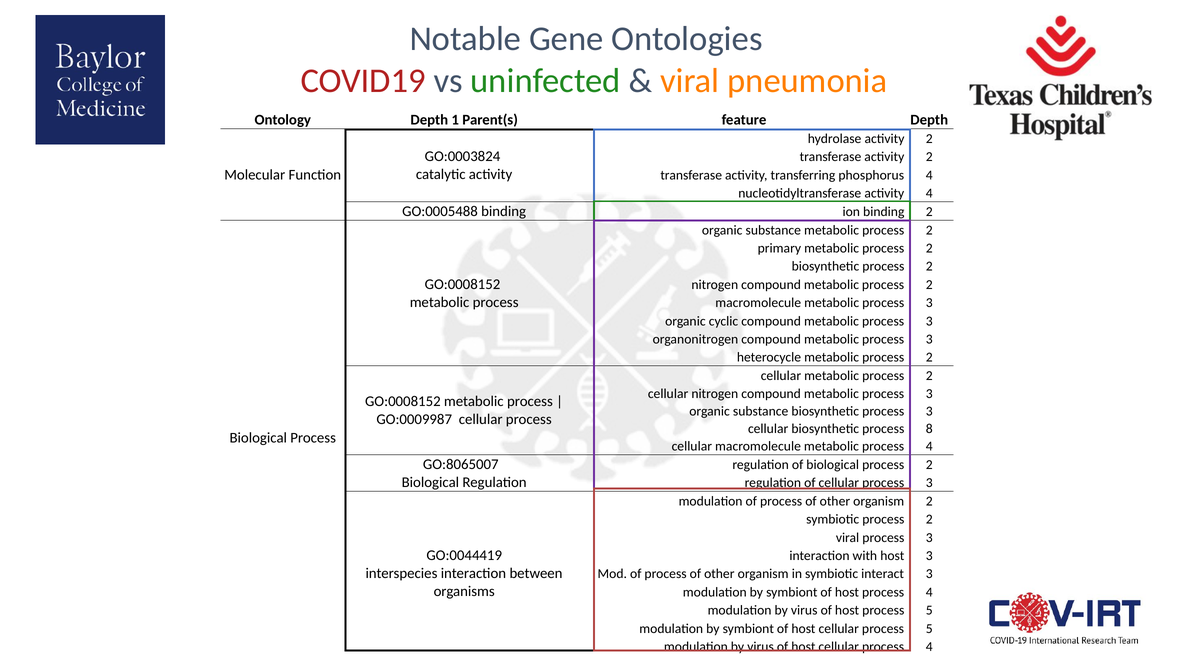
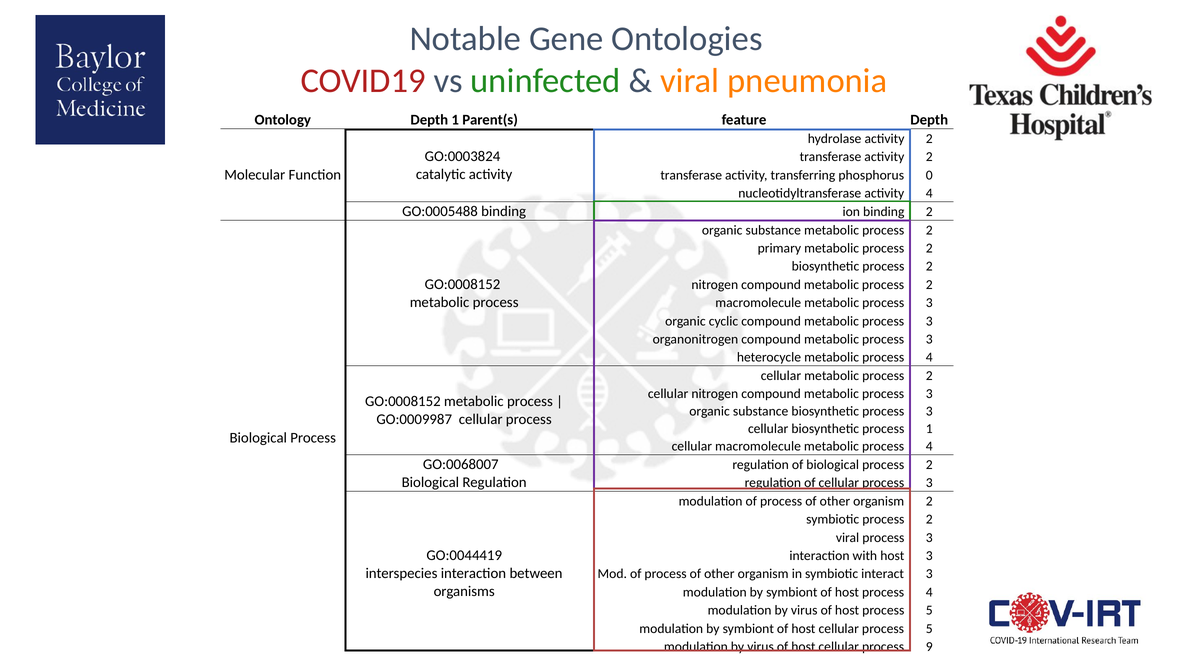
phosphorus 4: 4 -> 0
heterocycle metabolic process 2: 2 -> 4
process 8: 8 -> 1
GO:8065007: GO:8065007 -> GO:0068007
cellular process 4: 4 -> 9
